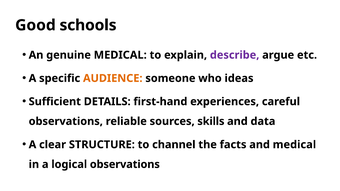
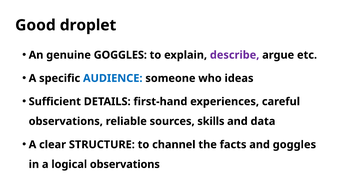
schools: schools -> droplet
genuine MEDICAL: MEDICAL -> GOGGLES
AUDIENCE colour: orange -> blue
and medical: medical -> goggles
